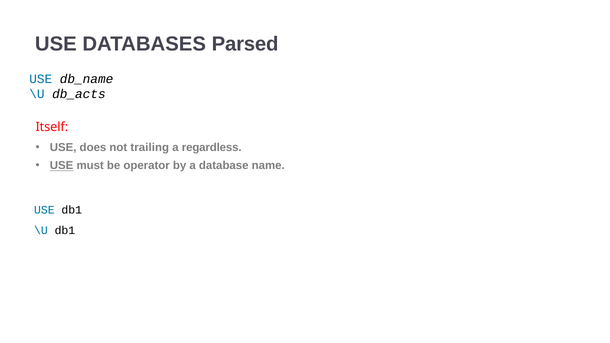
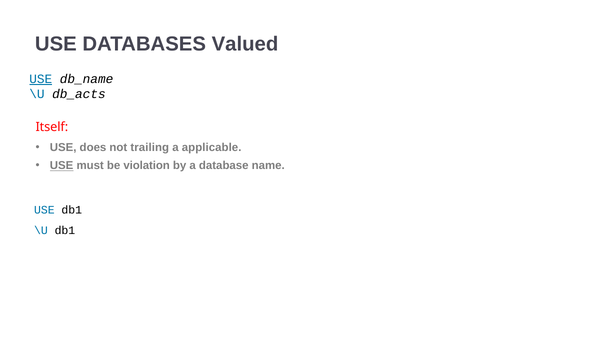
Parsed: Parsed -> Valued
USE at (41, 79) underline: none -> present
regardless: regardless -> applicable
operator: operator -> violation
